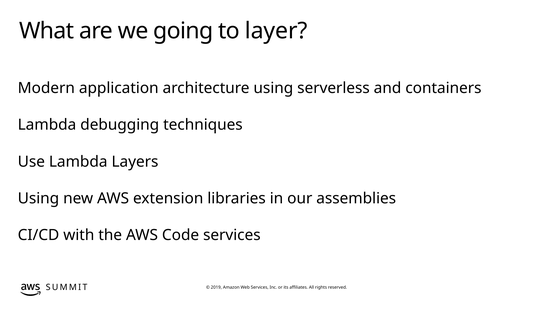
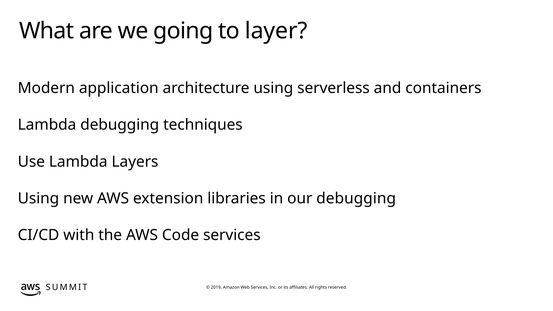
our assemblies: assemblies -> debugging
